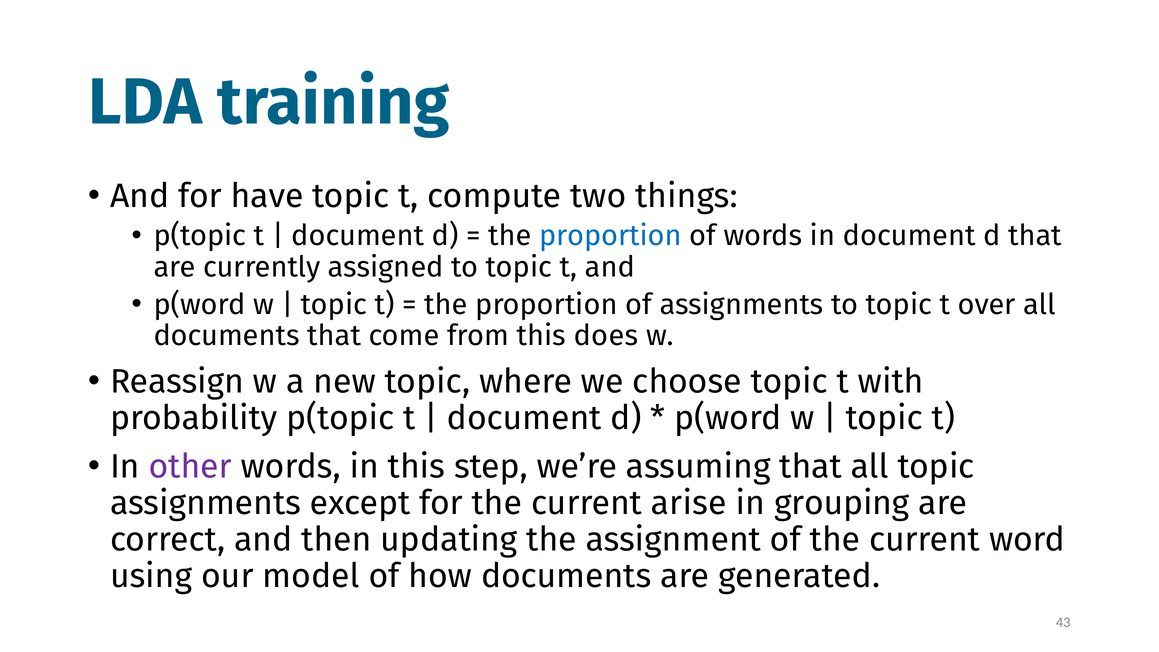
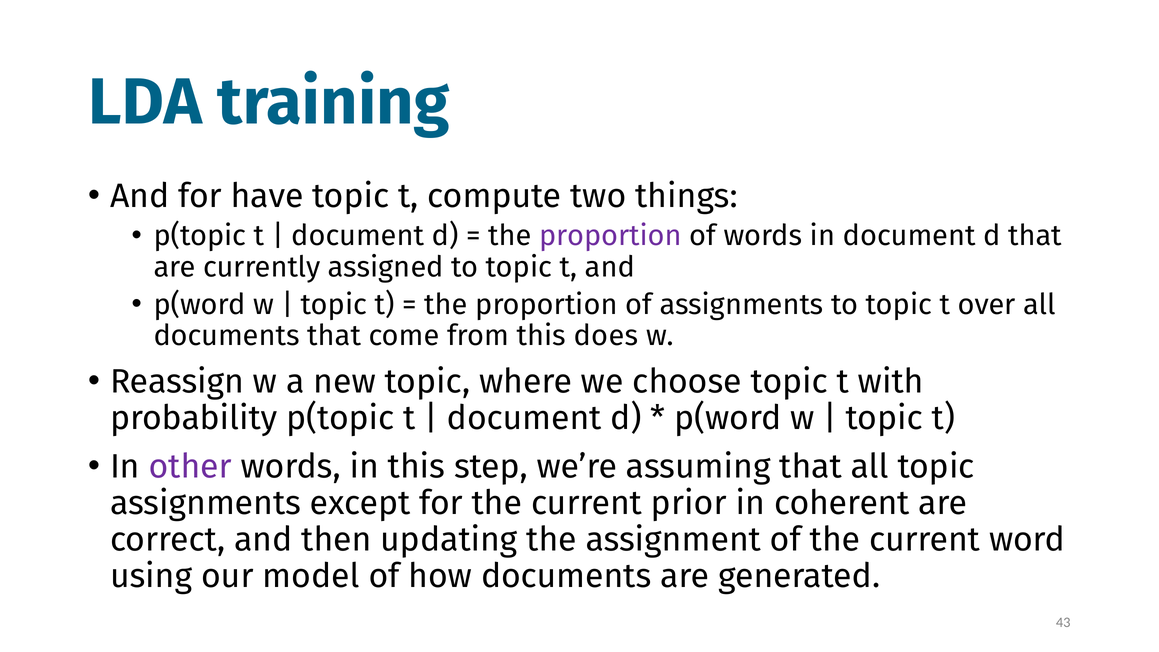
proportion at (610, 236) colour: blue -> purple
arise: arise -> prior
grouping: grouping -> coherent
